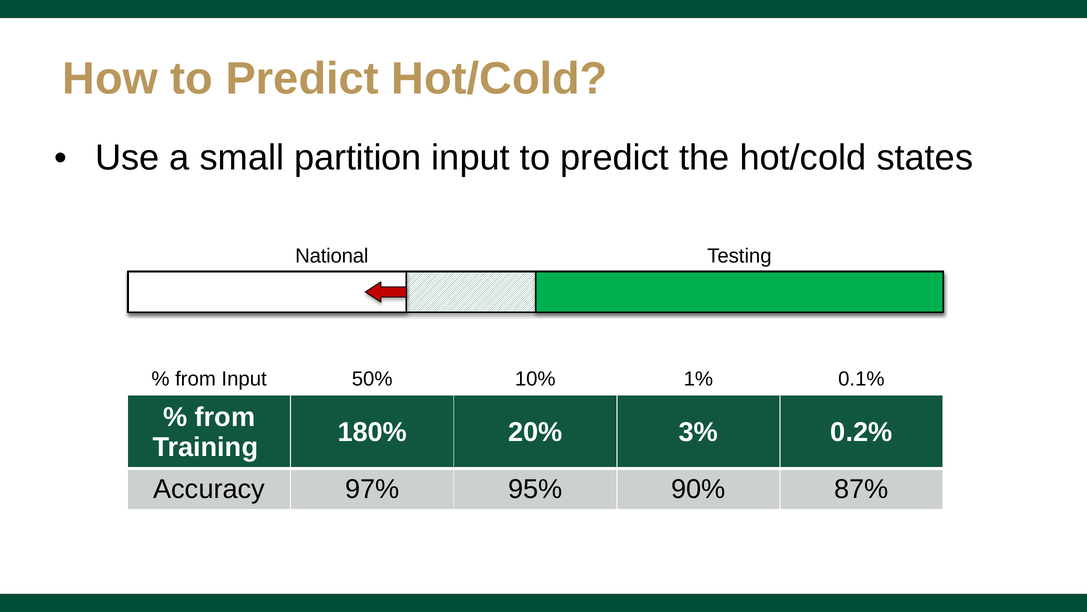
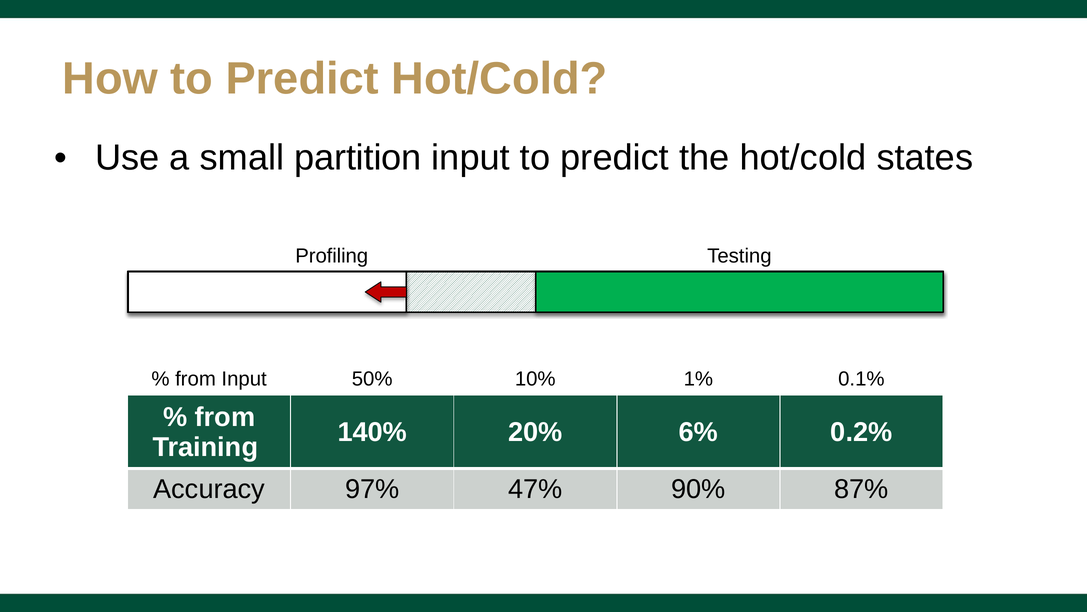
National: National -> Profiling
180%: 180% -> 140%
3%: 3% -> 6%
95%: 95% -> 47%
